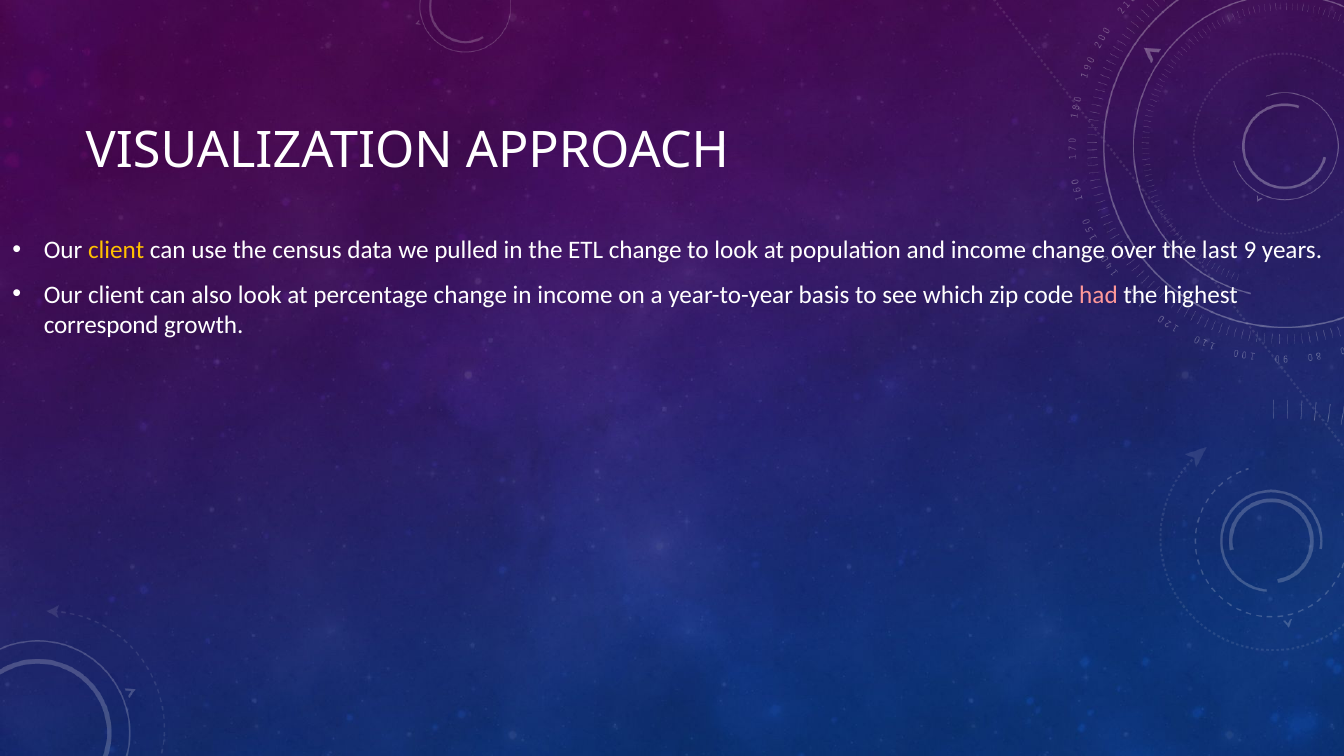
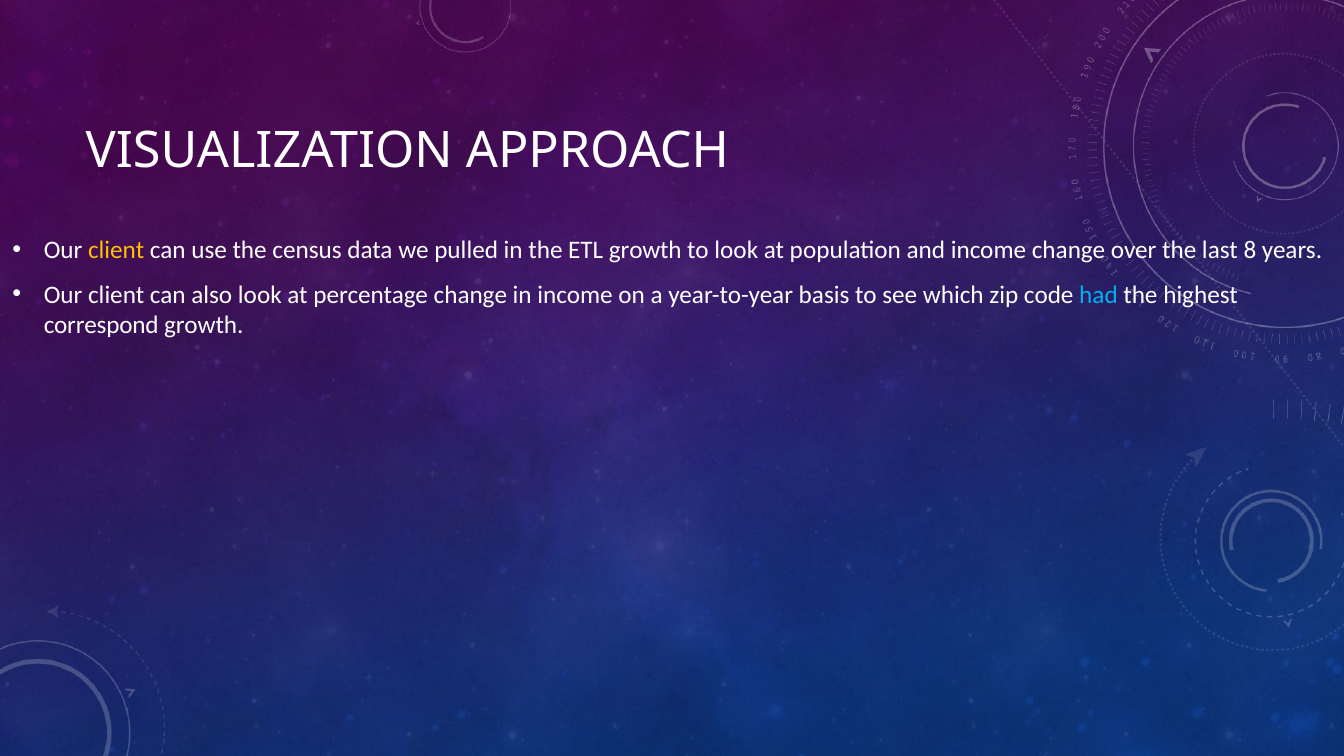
ETL change: change -> growth
9: 9 -> 8
had colour: pink -> light blue
